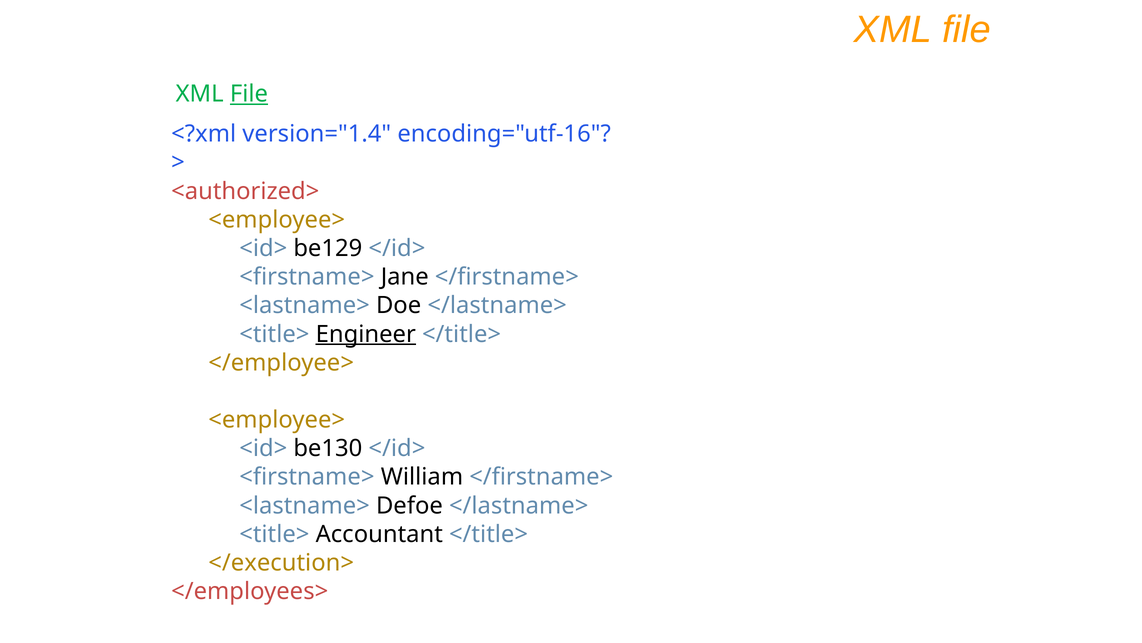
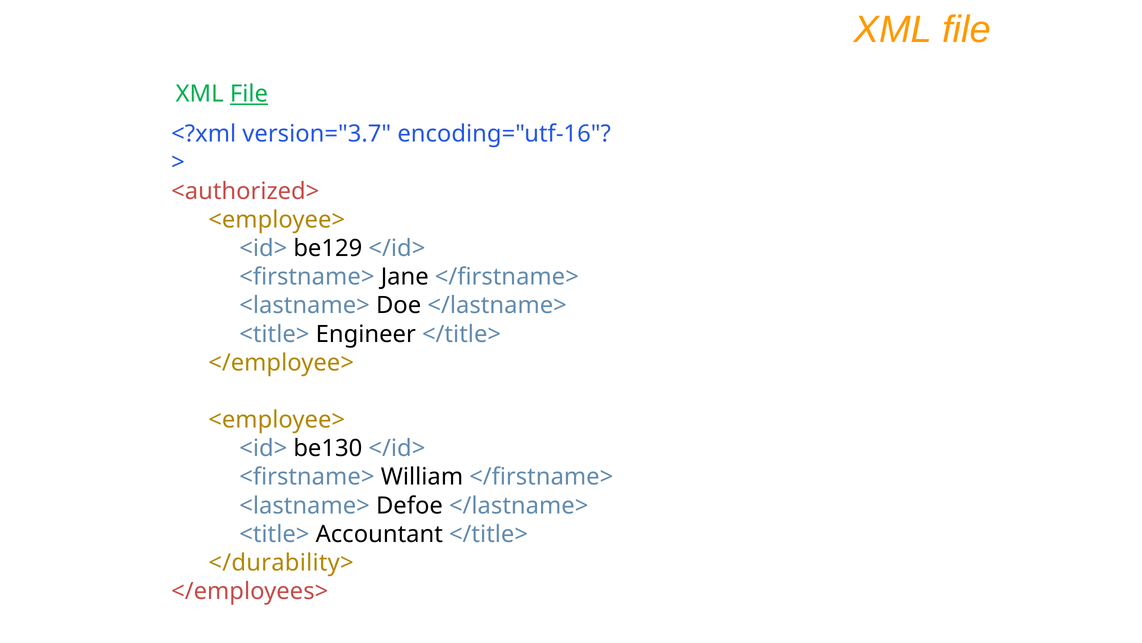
version="1.4: version="1.4 -> version="3.7
Engineer underline: present -> none
</execution>: </execution> -> </durability>
